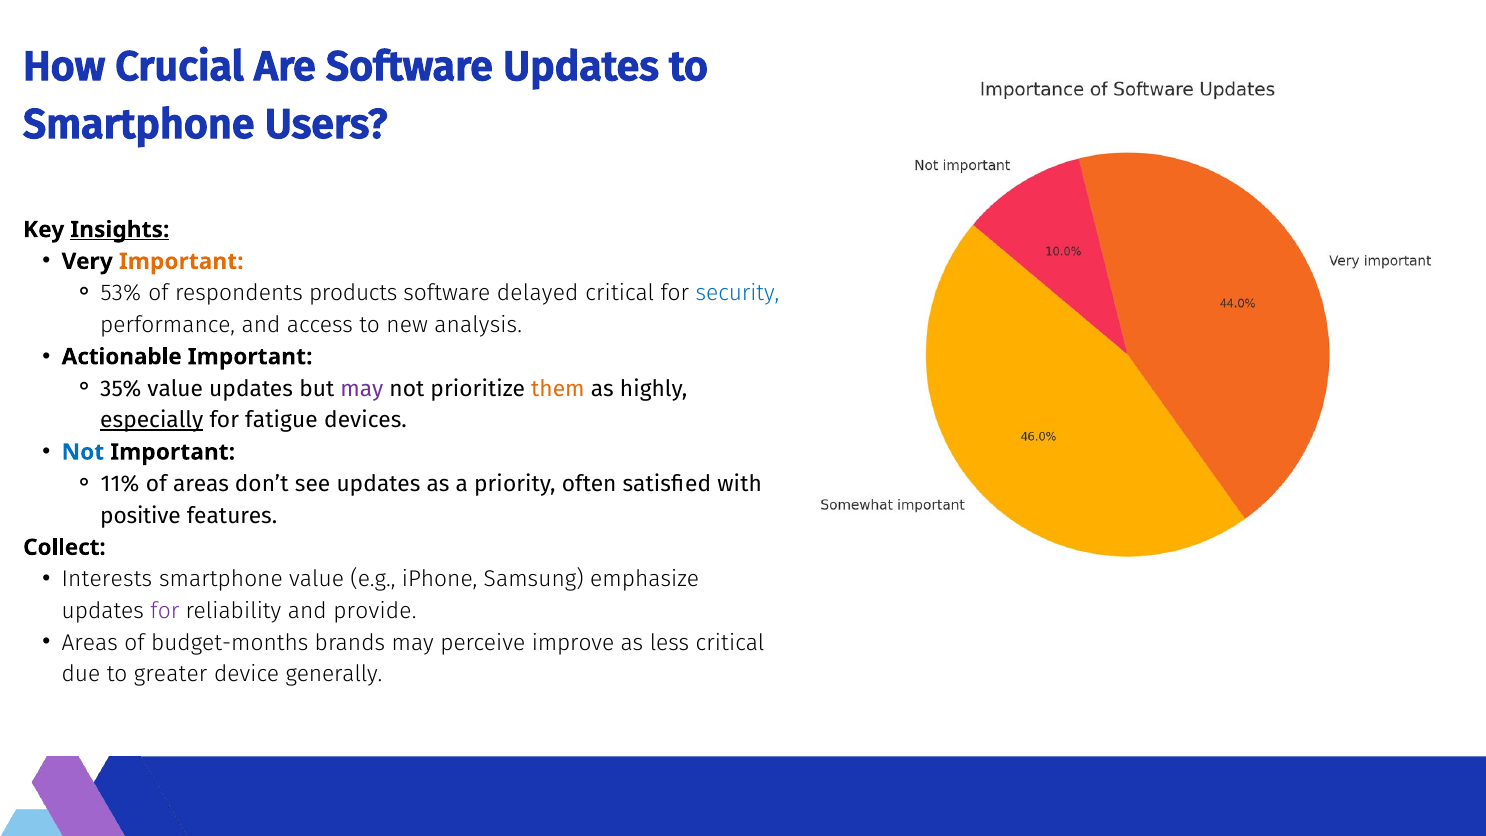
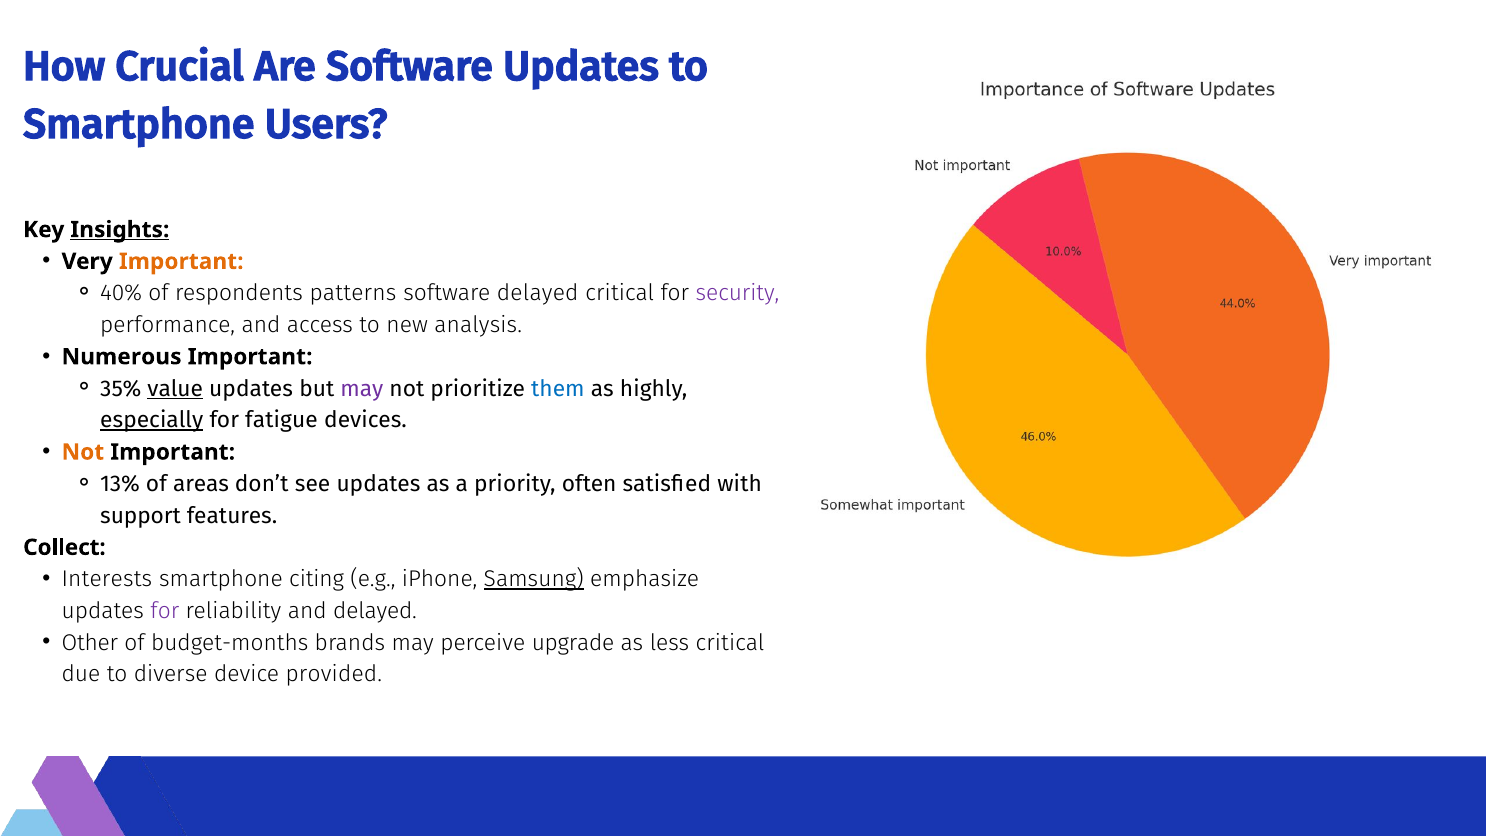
53%: 53% -> 40%
products: products -> patterns
security colour: blue -> purple
Actionable: Actionable -> Numerous
value at (175, 388) underline: none -> present
them colour: orange -> blue
Not at (83, 452) colour: blue -> orange
11%: 11% -> 13%
positive: positive -> support
smartphone value: value -> citing
Samsung underline: none -> present
and provide: provide -> delayed
Areas at (90, 643): Areas -> Other
improve: improve -> upgrade
greater: greater -> diverse
generally: generally -> provided
